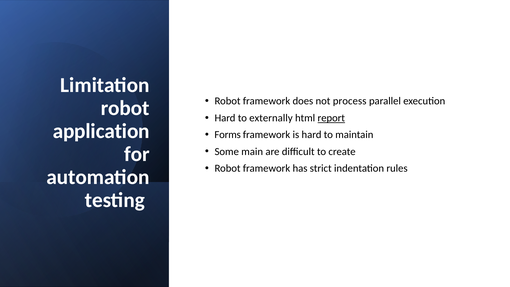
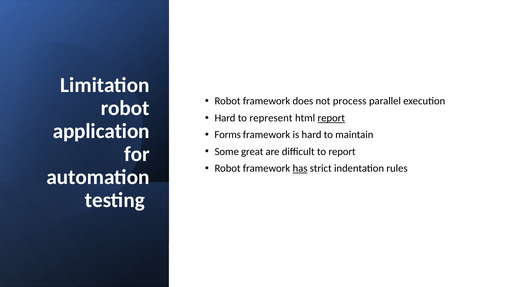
externally: externally -> represent
main: main -> great
to create: create -> report
has underline: none -> present
